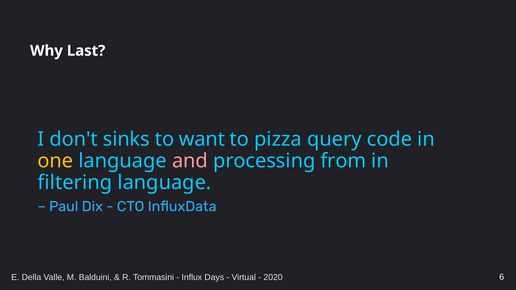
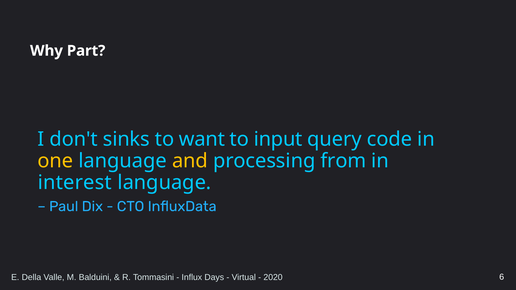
Last: Last -> Part
pizza: pizza -> input
and colour: pink -> yellow
filtering: filtering -> interest
